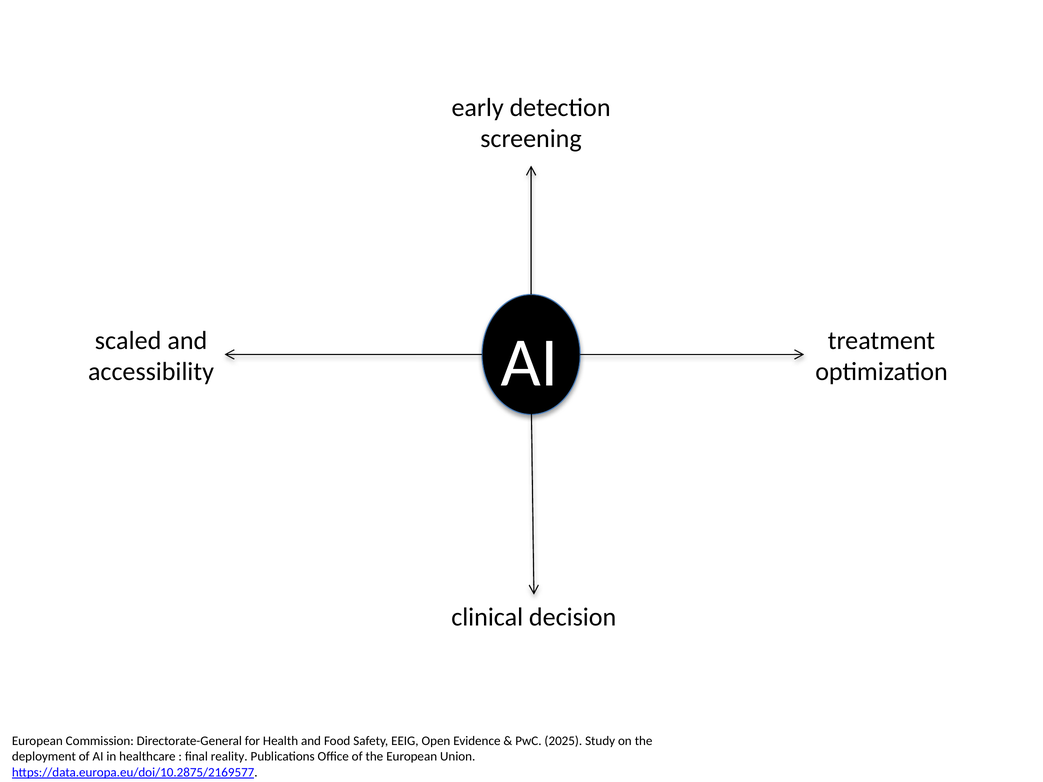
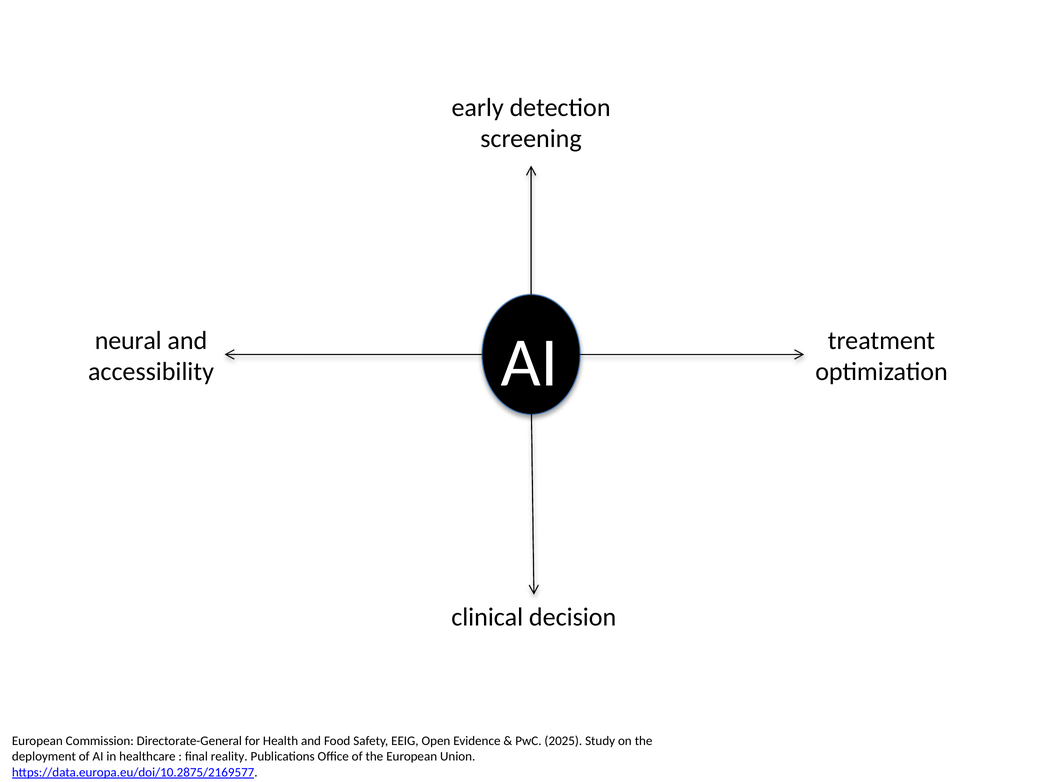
scaled: scaled -> neural
